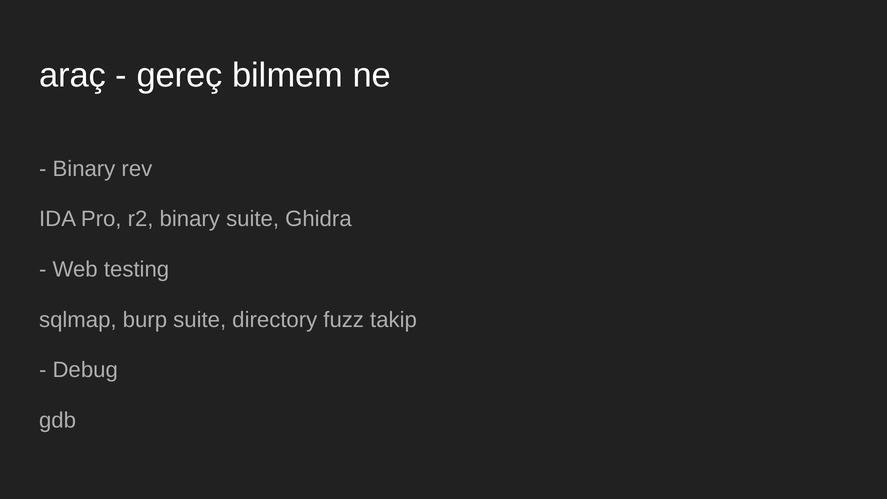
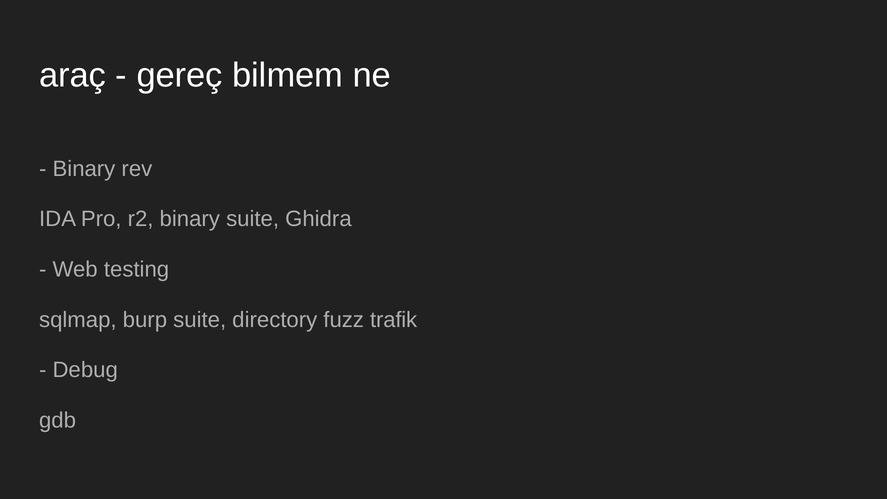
takip: takip -> trafik
